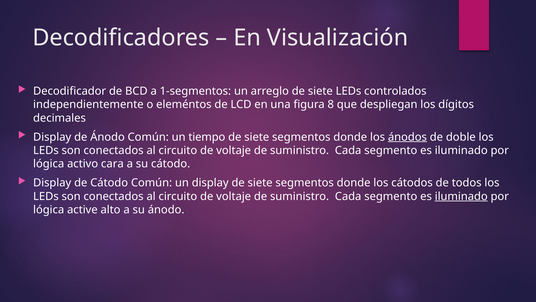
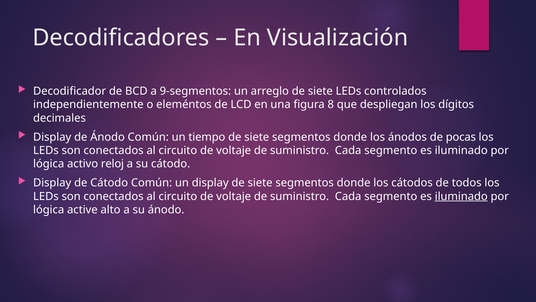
1-segmentos: 1-segmentos -> 9-segmentos
ánodos underline: present -> none
doble: doble -> pocas
cara: cara -> reloj
